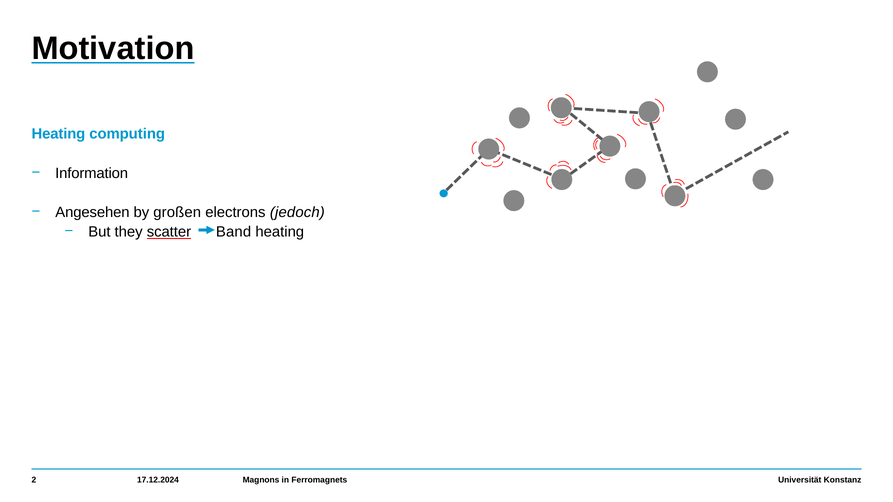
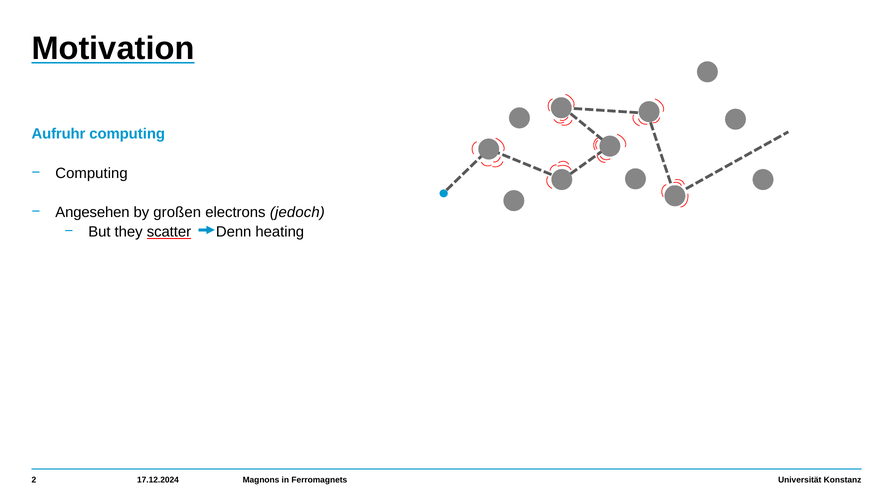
Heating at (58, 134): Heating -> Aufruhr
Information at (92, 173): Information -> Computing
Band: Band -> Denn
